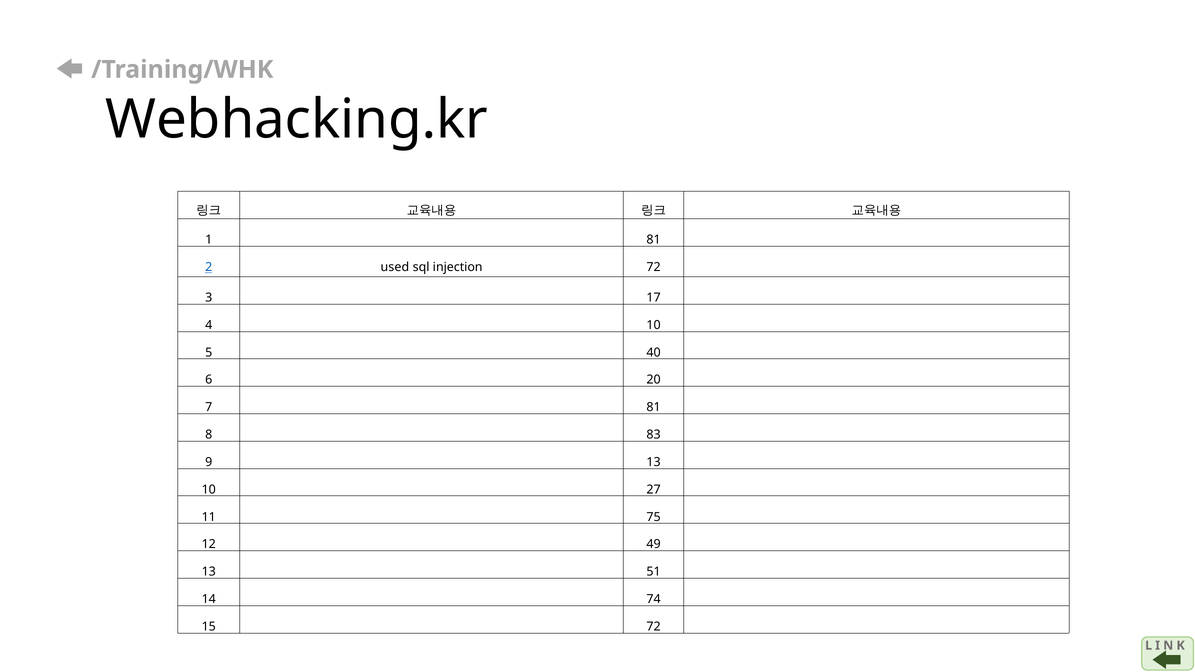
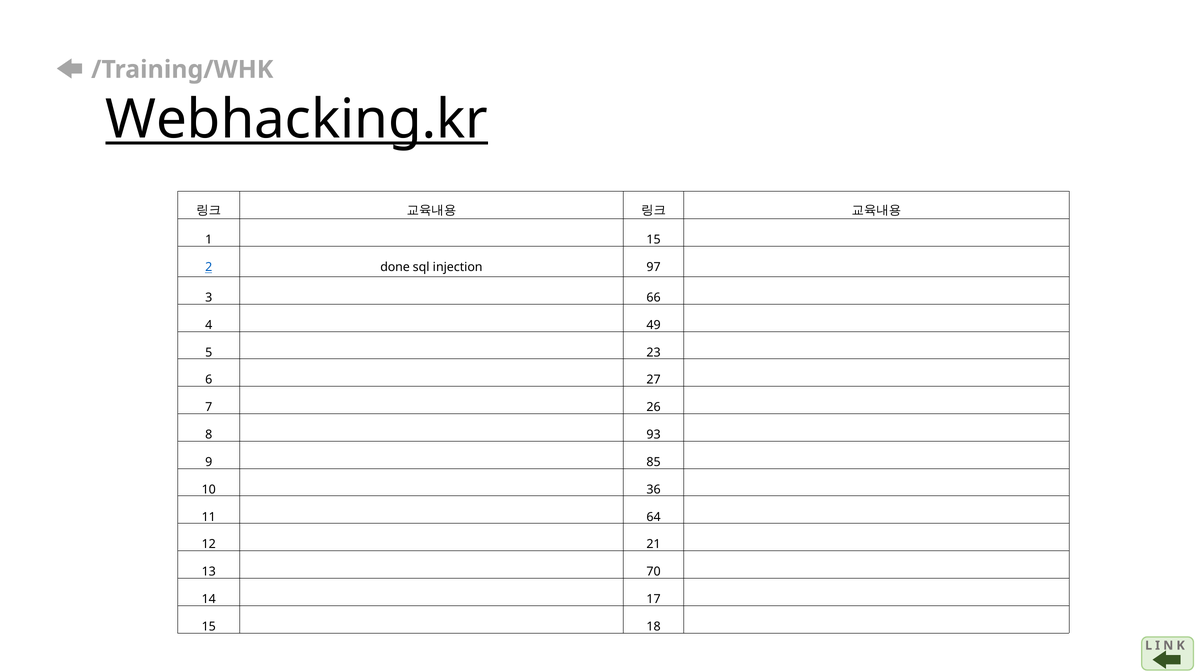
Webhacking.kr underline: none -> present
1 81: 81 -> 15
used: used -> done
injection 72: 72 -> 97
17: 17 -> 66
4 10: 10 -> 49
40: 40 -> 23
20: 20 -> 27
7 81: 81 -> 26
83: 83 -> 93
9 13: 13 -> 85
27: 27 -> 36
75: 75 -> 64
49: 49 -> 21
51: 51 -> 70
74: 74 -> 17
15 72: 72 -> 18
